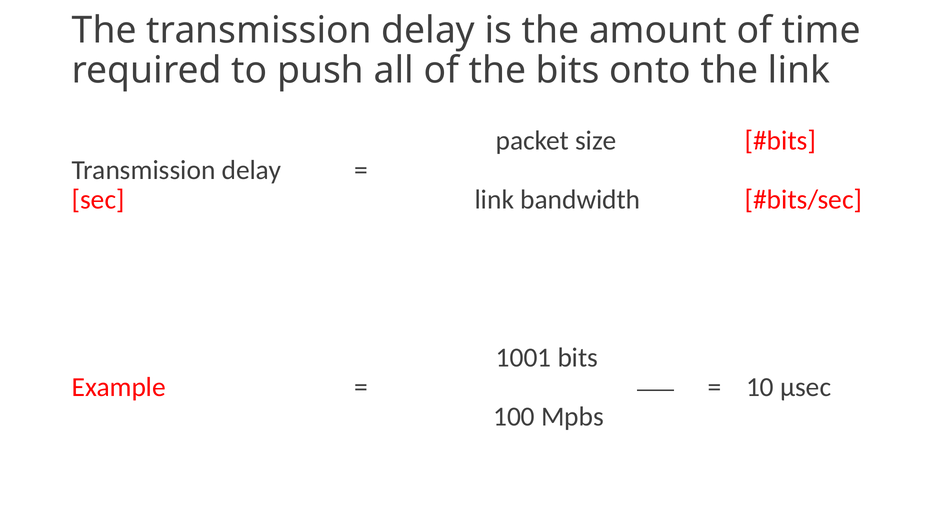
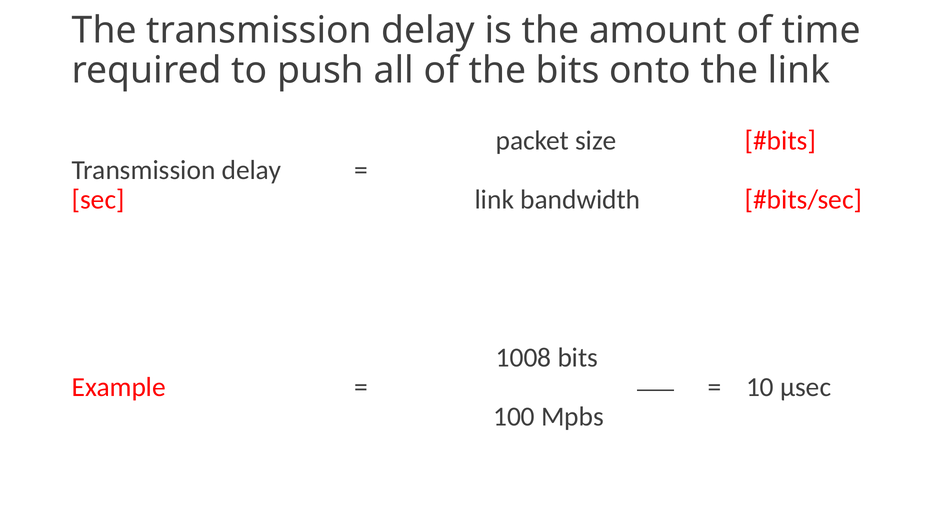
1001: 1001 -> 1008
